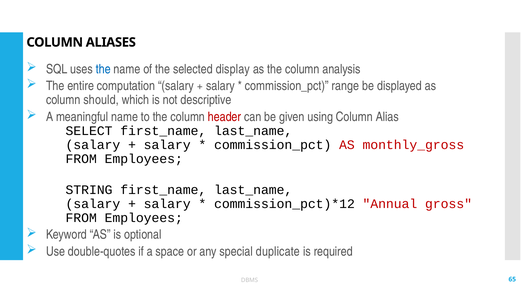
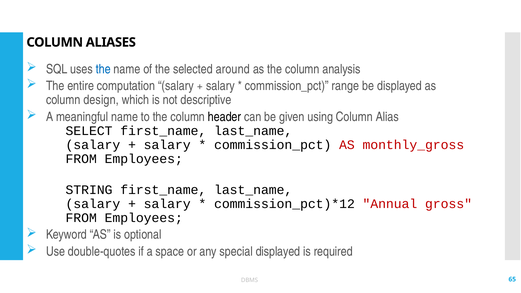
display: display -> around
should: should -> design
header colour: red -> black
special duplicate: duplicate -> displayed
